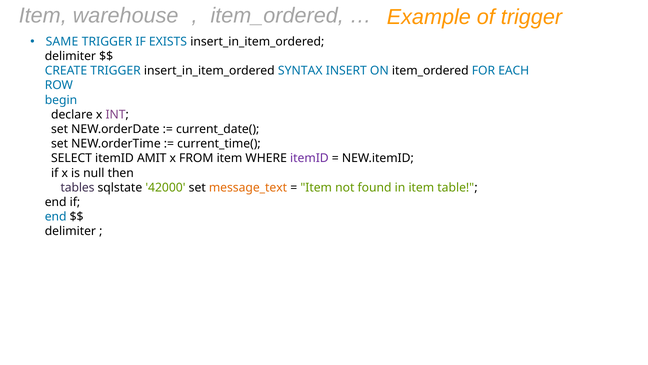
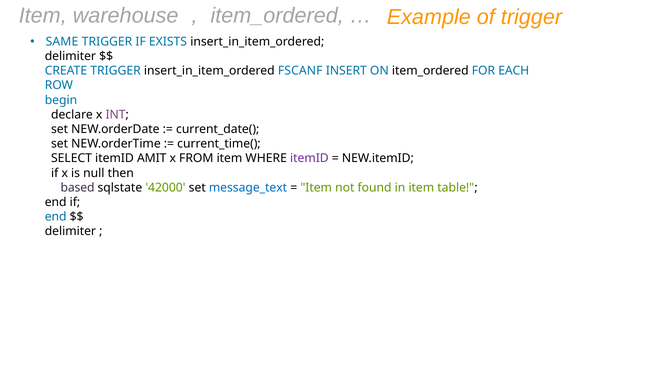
SYNTAX: SYNTAX -> FSCANF
tables: tables -> based
message_text colour: orange -> blue
